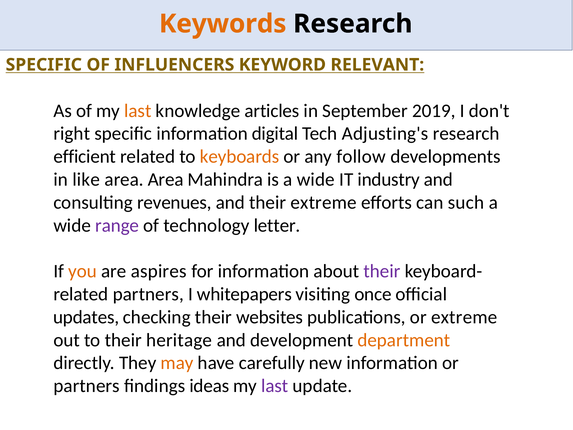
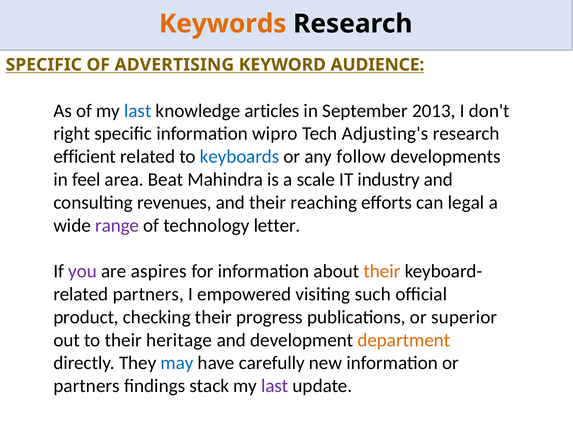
INFLUENCERS: INFLUENCERS -> ADVERTISING
RELEVANT: RELEVANT -> AUDIENCE
last at (138, 111) colour: orange -> blue
2019: 2019 -> 2013
digital: digital -> wipro
keyboards colour: orange -> blue
like: like -> feel
area Area: Area -> Beat
is a wide: wide -> scale
their extreme: extreme -> reaching
such: such -> legal
you colour: orange -> purple
their at (382, 271) colour: purple -> orange
whitepapers: whitepapers -> empowered
once: once -> such
updates: updates -> product
websites: websites -> progress
or extreme: extreme -> superior
may colour: orange -> blue
ideas: ideas -> stack
